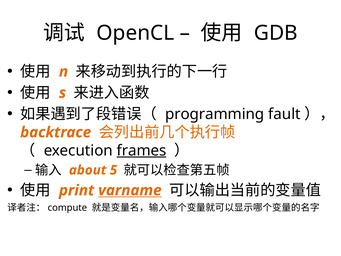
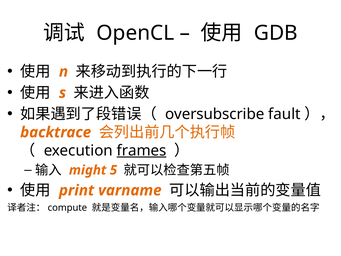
programming: programming -> oversubscribe
about: about -> might
varname underline: present -> none
